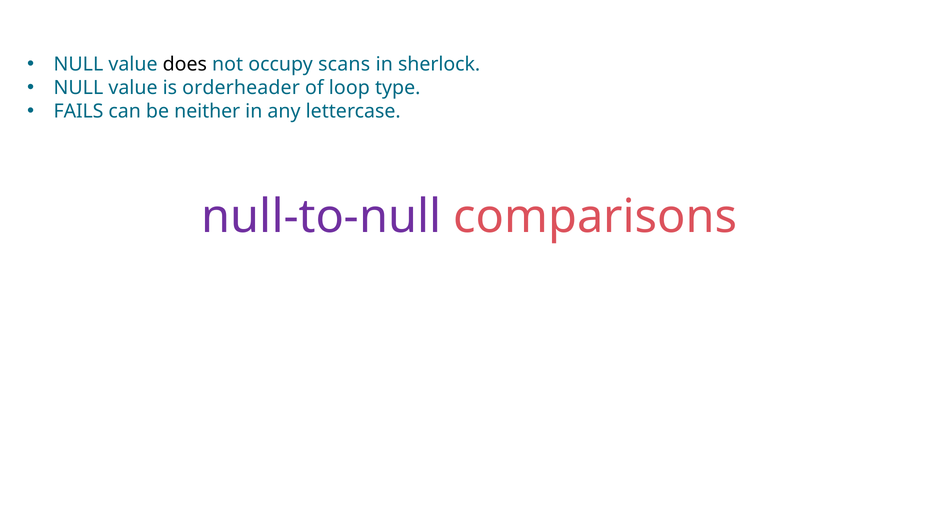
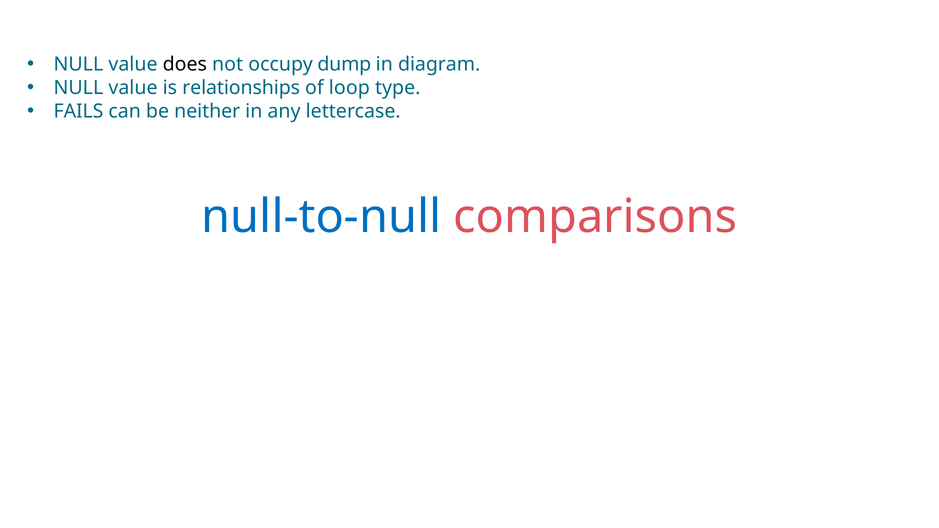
scans: scans -> dump
sherlock: sherlock -> diagram
orderheader: orderheader -> relationships
null-to-null colour: purple -> blue
